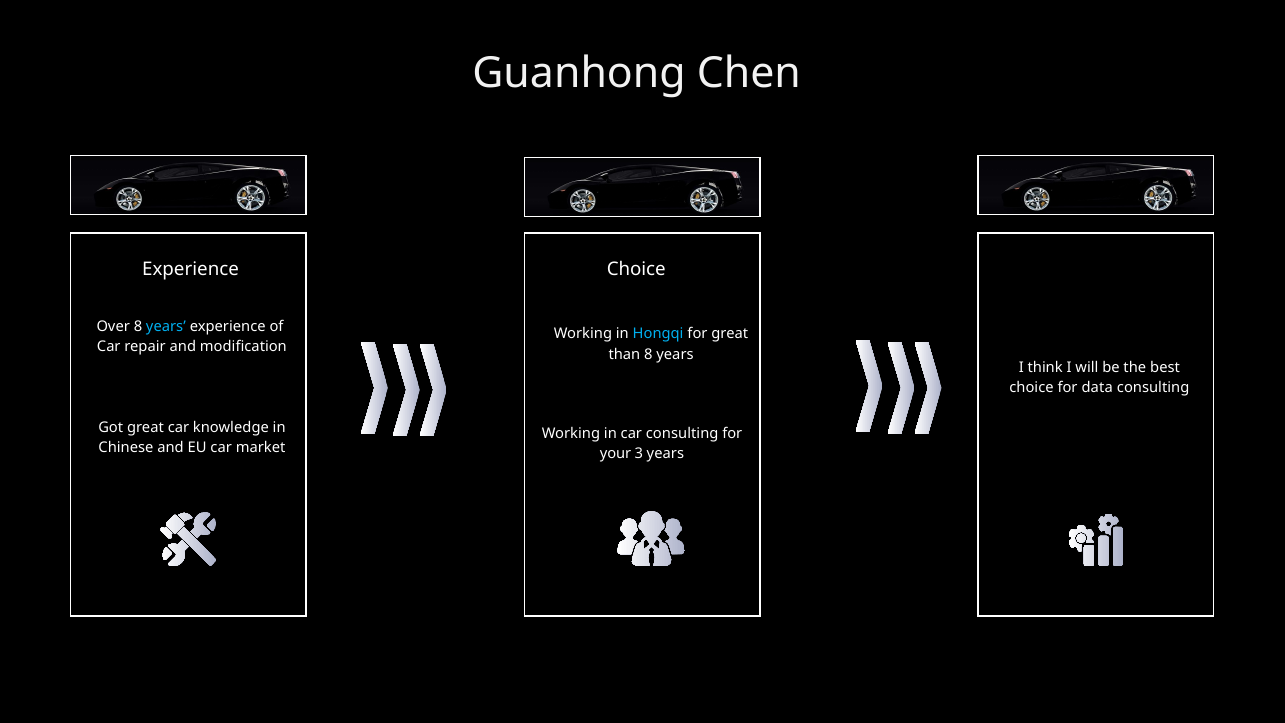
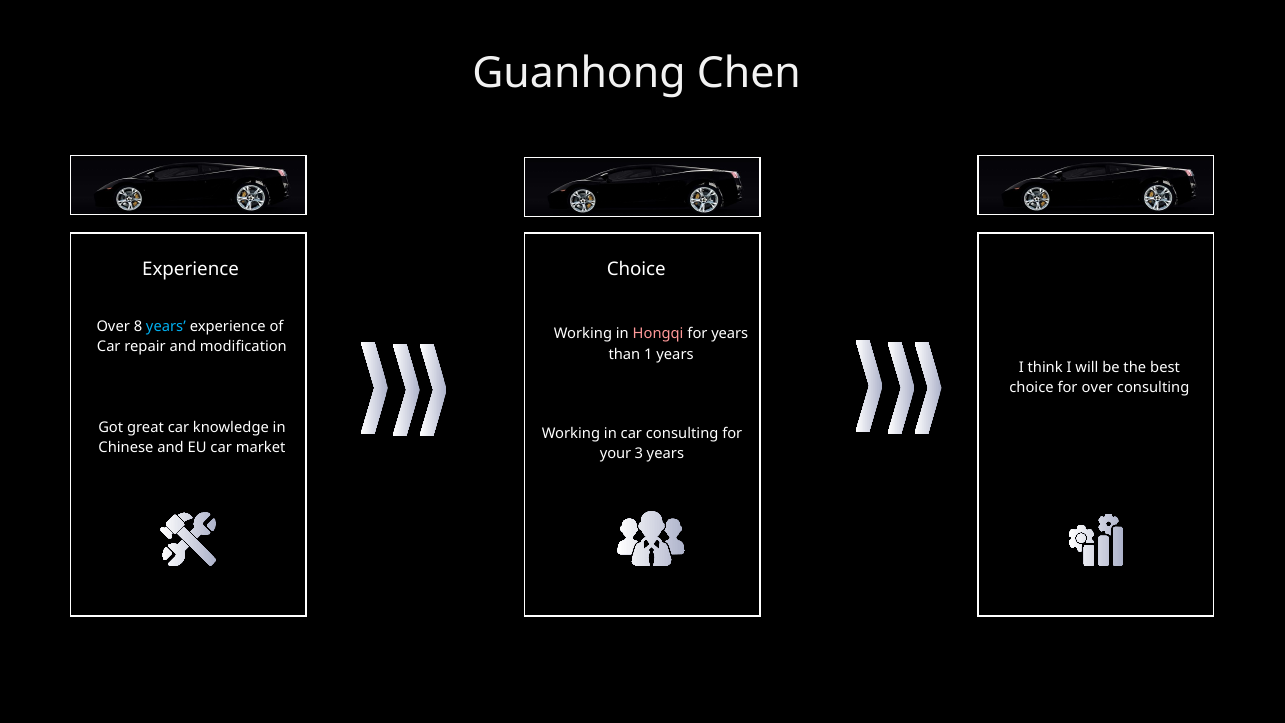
Hongqi colour: light blue -> pink
for great: great -> years
than 8: 8 -> 1
for data: data -> over
